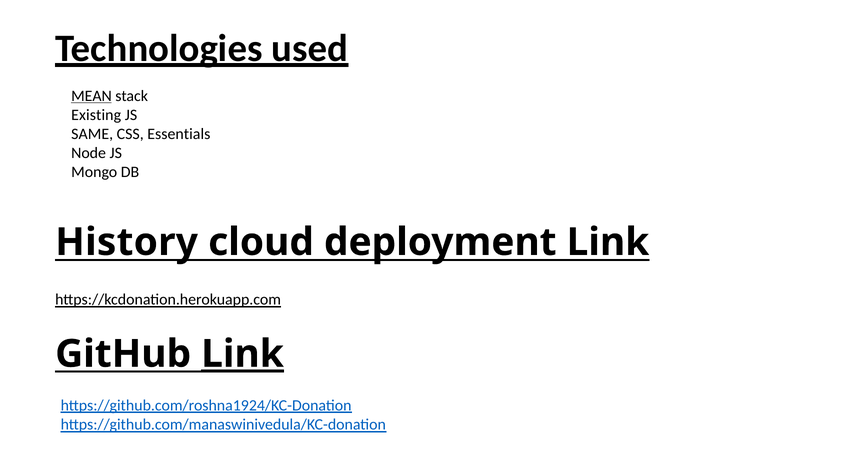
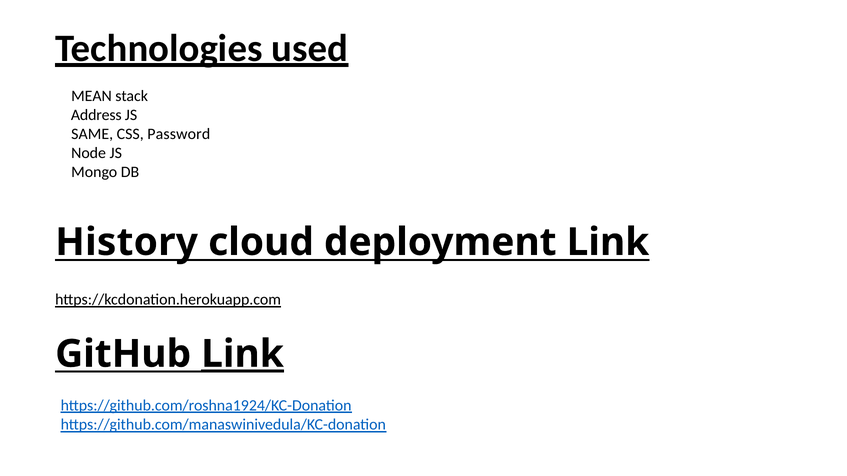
MEAN underline: present -> none
Existing: Existing -> Address
Essentials: Essentials -> Password
